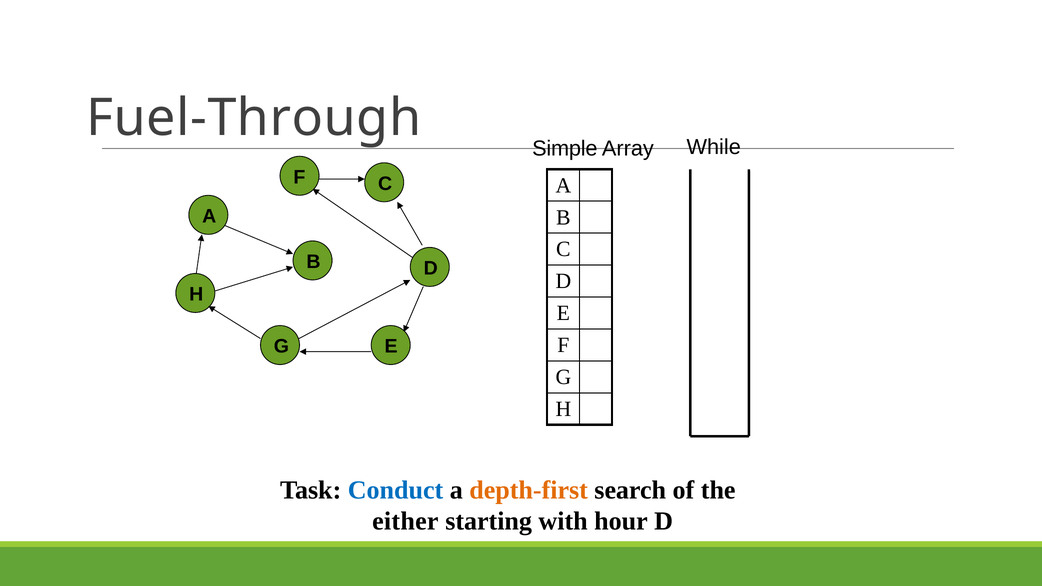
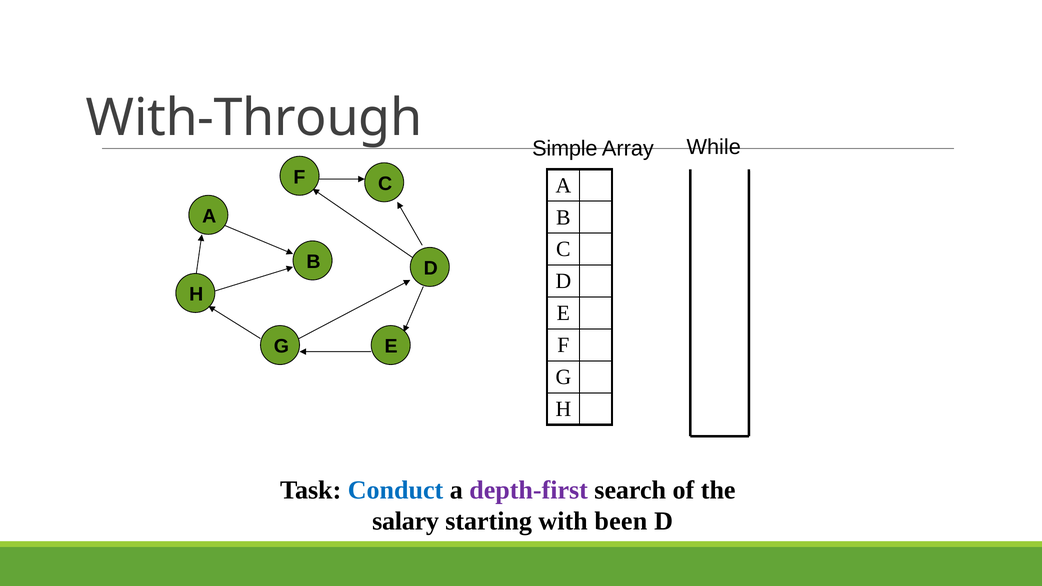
Fuel-Through: Fuel-Through -> With-Through
depth-first colour: orange -> purple
either: either -> salary
hour: hour -> been
